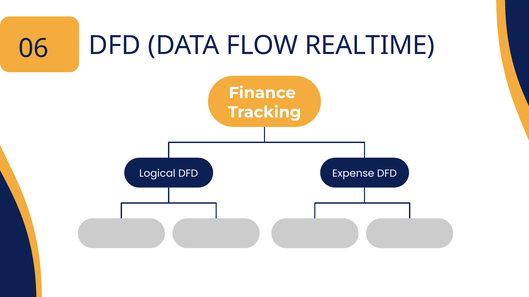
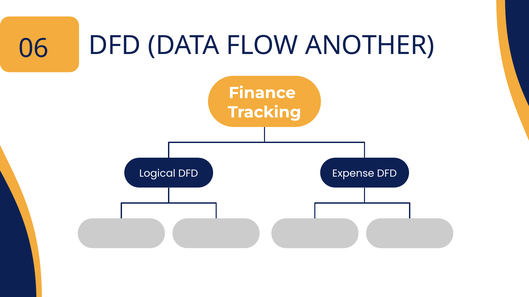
REALTIME: REALTIME -> ANOTHER
